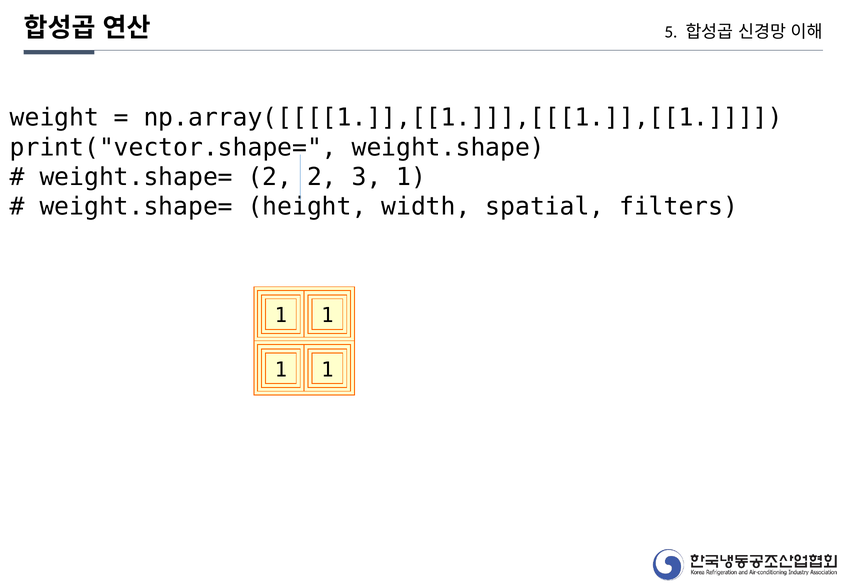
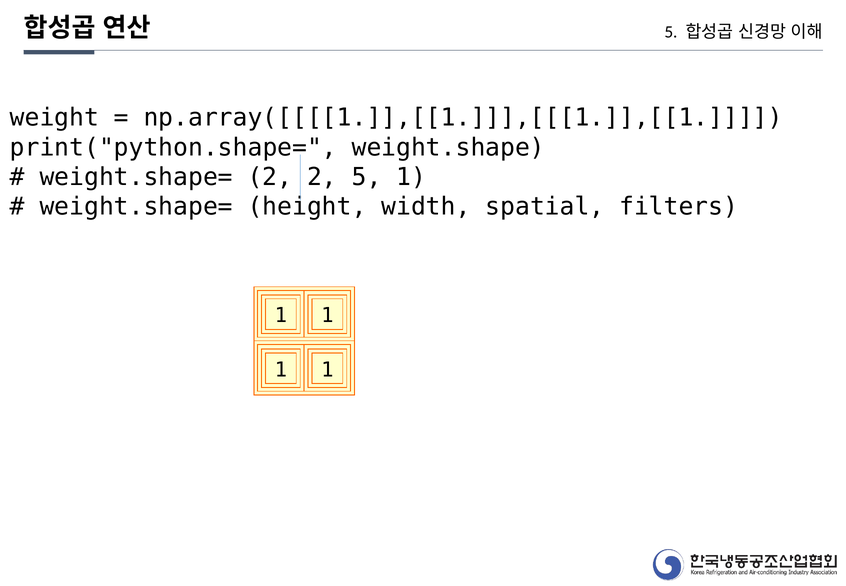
print("vector.shape=: print("vector.shape= -> print("python.shape=
2 3: 3 -> 5
